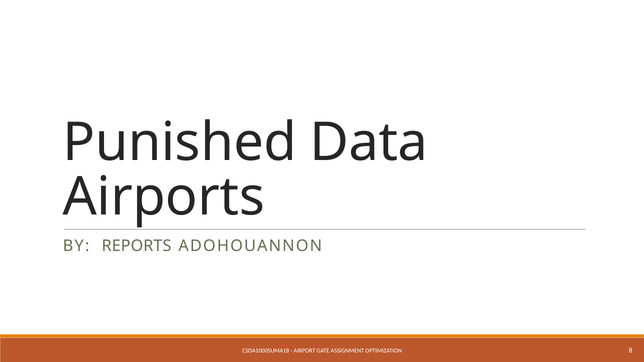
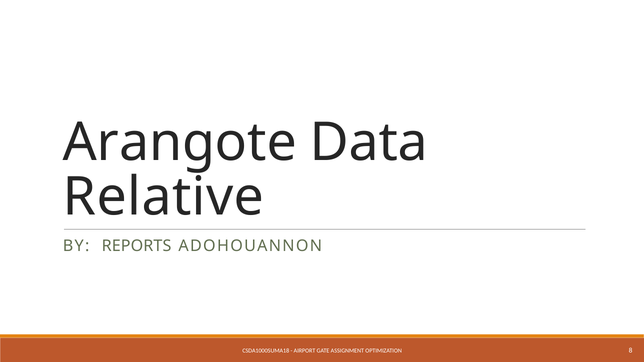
Punished: Punished -> Arangote
Airports: Airports -> Relative
